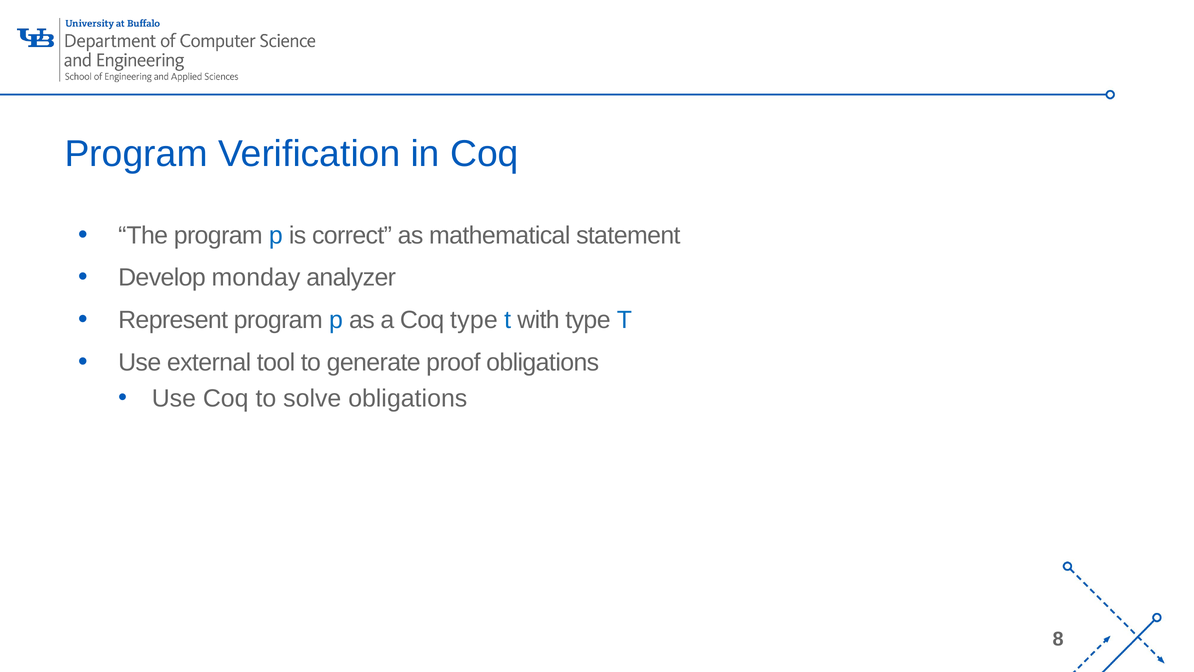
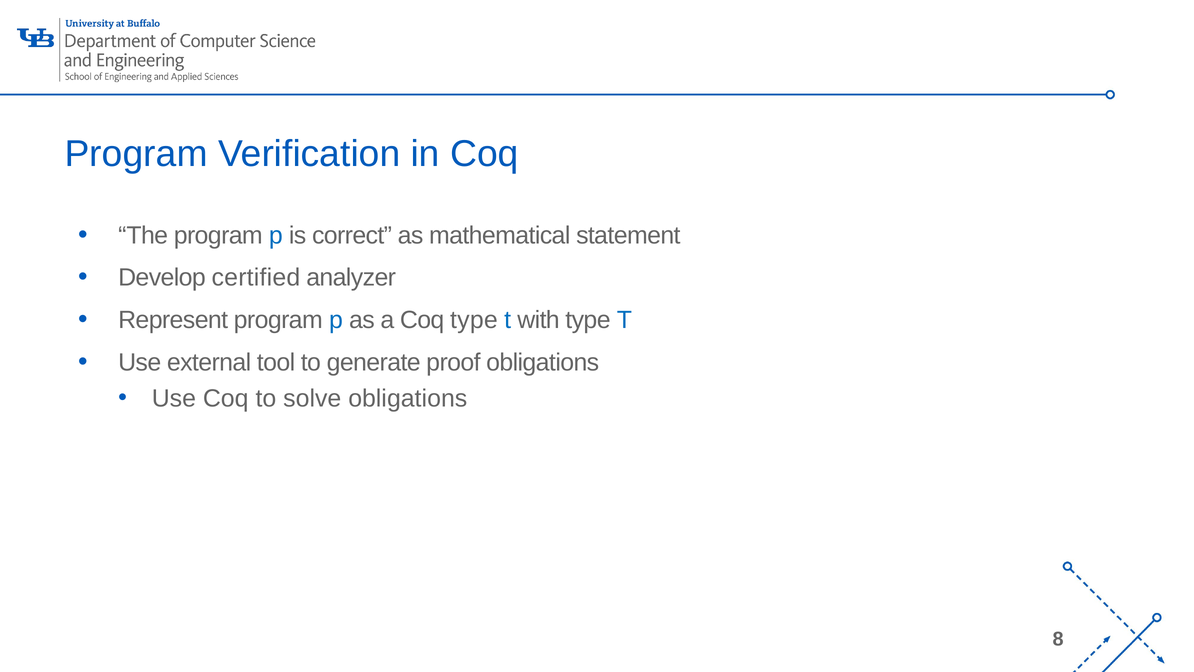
monday: monday -> certified
